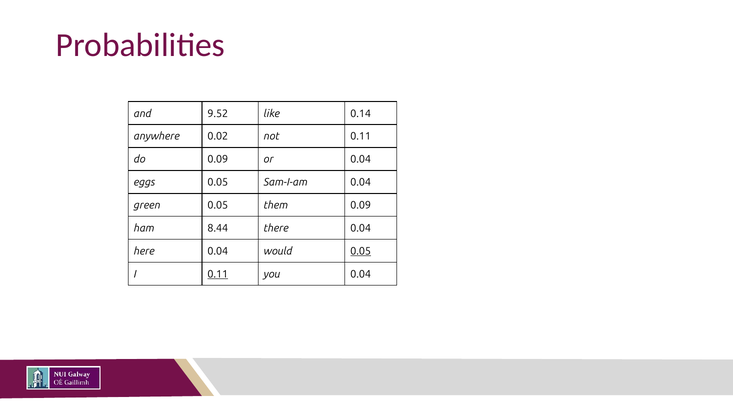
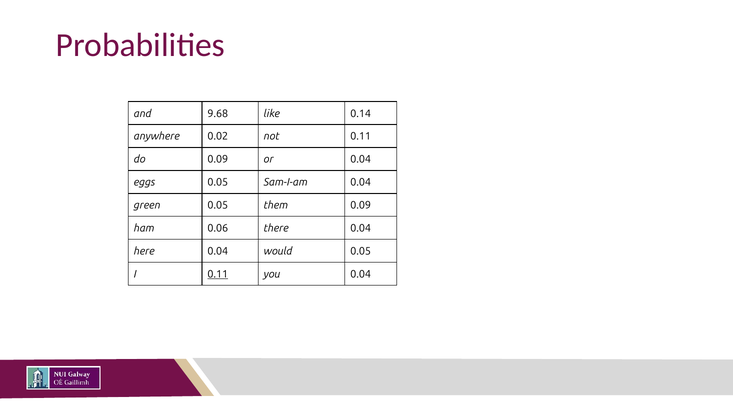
9.52: 9.52 -> 9.68
8.44: 8.44 -> 0.06
0.05 at (361, 251) underline: present -> none
